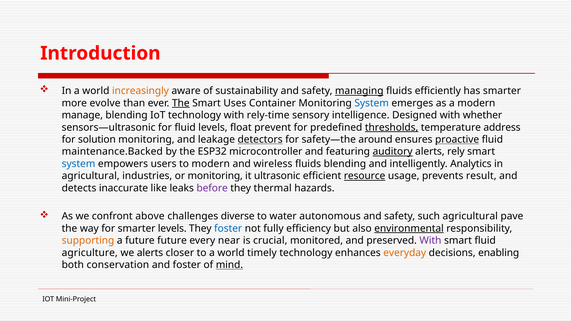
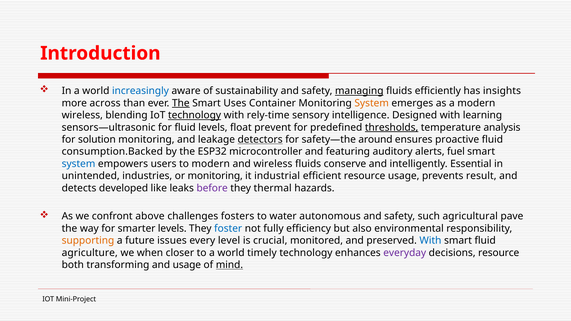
increasingly colour: orange -> blue
has smarter: smarter -> insights
evolve: evolve -> across
System at (372, 103) colour: blue -> orange
manage at (82, 115): manage -> wireless
technology at (195, 115) underline: none -> present
whether: whether -> learning
address: address -> analysis
proactive underline: present -> none
maintenance.Backed: maintenance.Backed -> consumption.Backed
auditory underline: present -> none
rely: rely -> fuel
fluids blending: blending -> conserve
Analytics: Analytics -> Essential
agricultural at (91, 176): agricultural -> unintended
ultrasonic: ultrasonic -> industrial
resource at (365, 176) underline: present -> none
inaccurate: inaccurate -> developed
diverse: diverse -> fosters
environmental underline: present -> none
future future: future -> issues
near: near -> level
With at (430, 241) colour: purple -> blue
we alerts: alerts -> when
everyday colour: orange -> purple
decisions enabling: enabling -> resource
conservation: conservation -> transforming
and foster: foster -> usage
